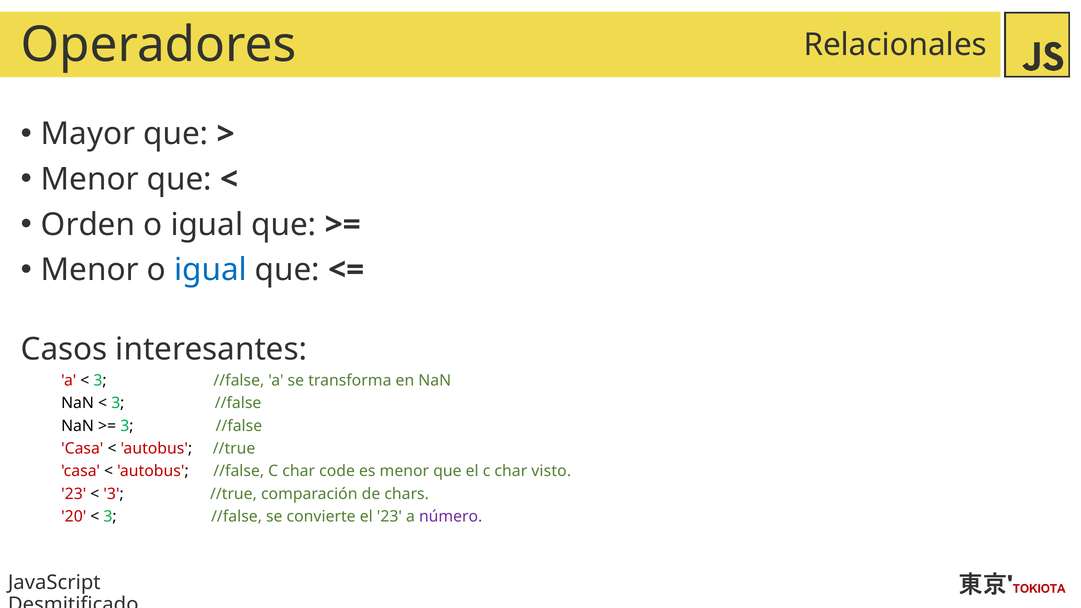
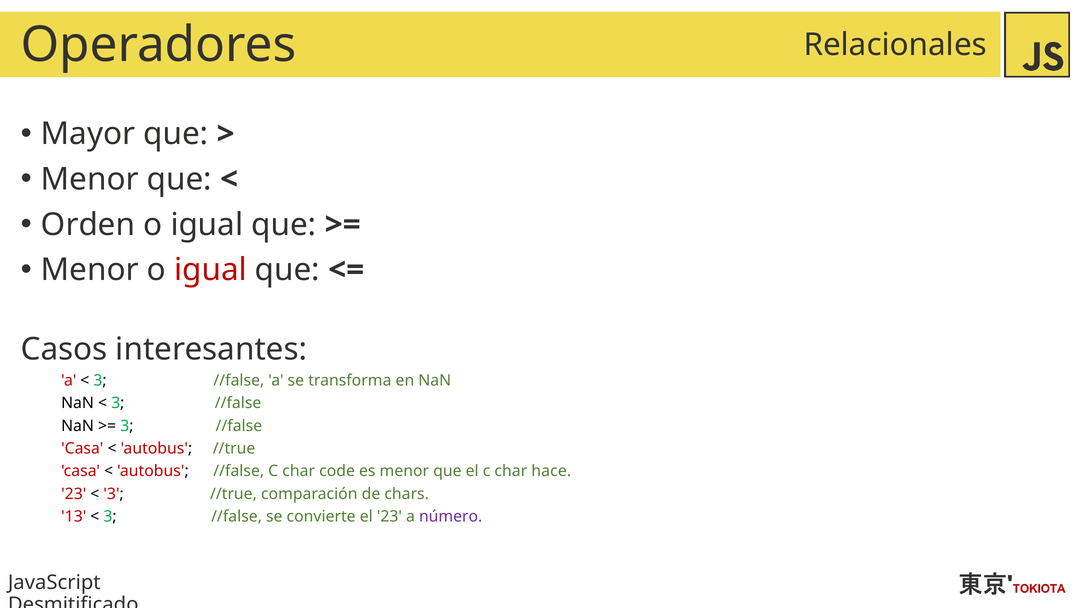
igual at (210, 270) colour: blue -> red
visto: visto -> hace
20: 20 -> 13
